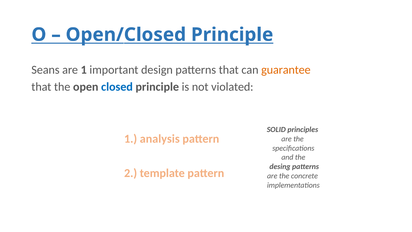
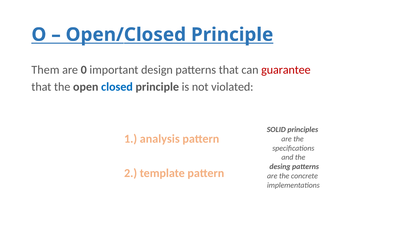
Seans: Seans -> Them
are 1: 1 -> 0
guarantee colour: orange -> red
